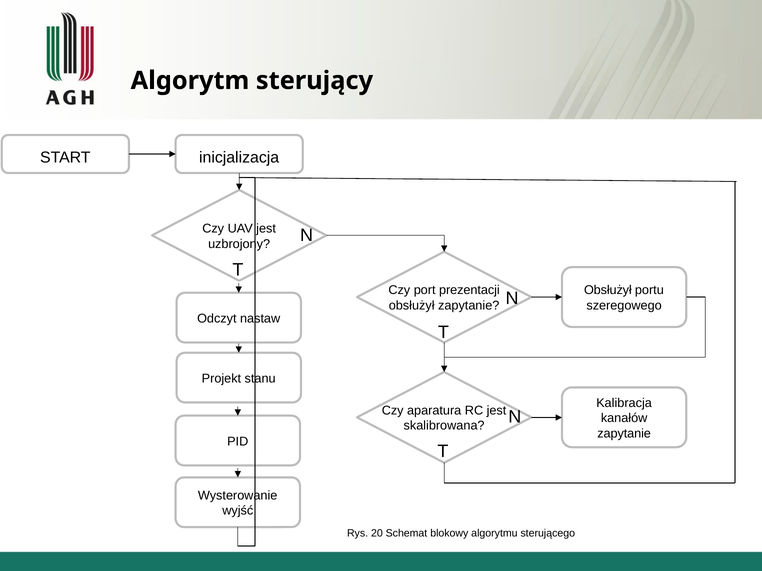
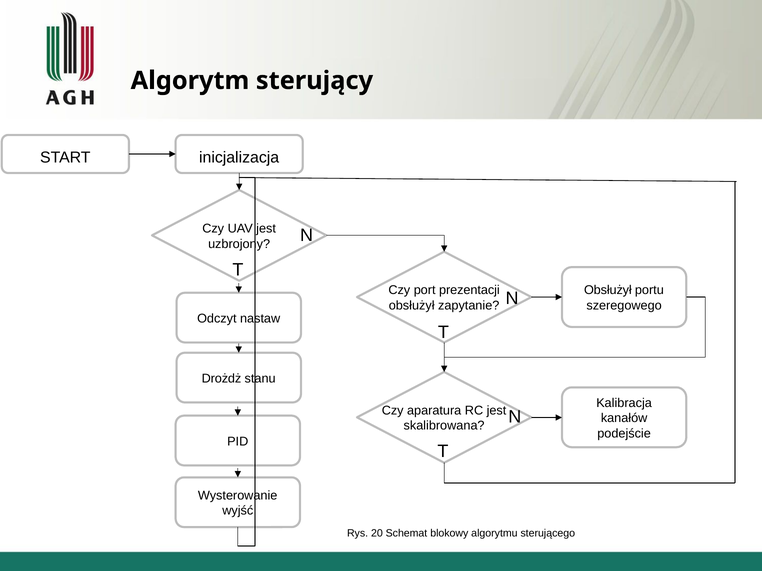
Projekt: Projekt -> Drożdż
zapytanie at (624, 434): zapytanie -> podejście
